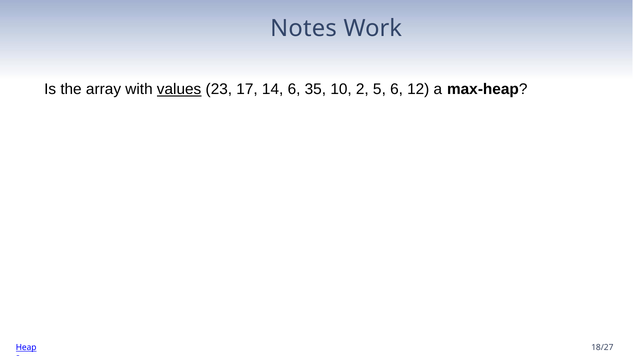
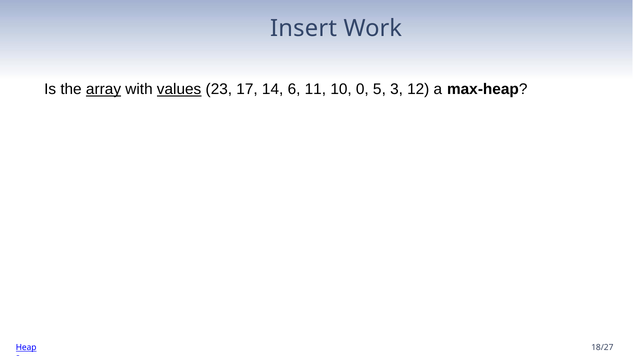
Notes: Notes -> Insert
array underline: none -> present
35: 35 -> 11
2: 2 -> 0
5 6: 6 -> 3
